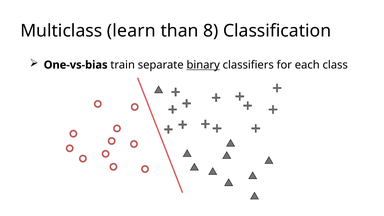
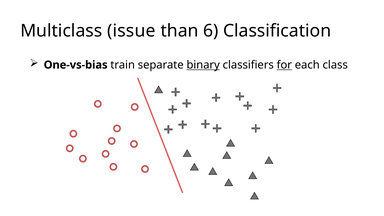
learn: learn -> issue
8: 8 -> 6
for underline: none -> present
